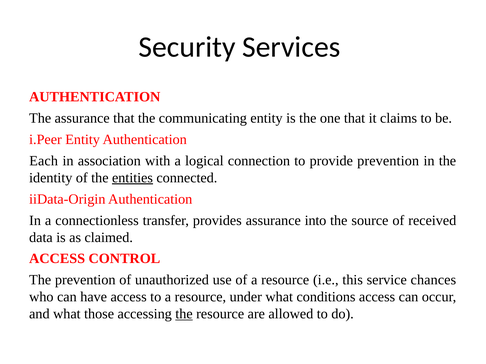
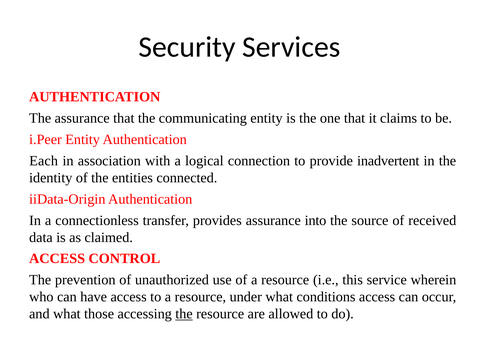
provide prevention: prevention -> inadvertent
entities underline: present -> none
chances: chances -> wherein
